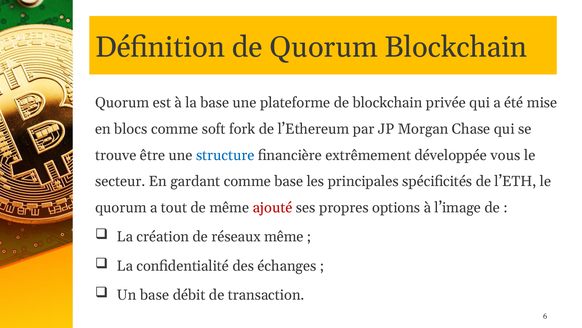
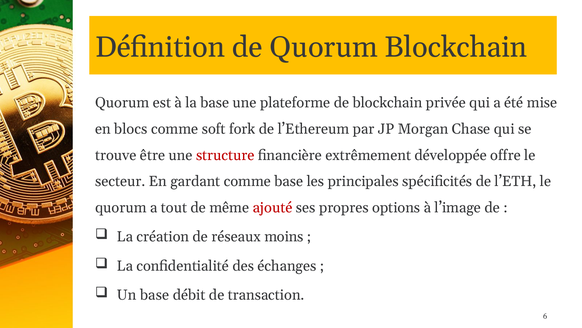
structure colour: blue -> red
vous: vous -> offre
réseaux même: même -> moins
